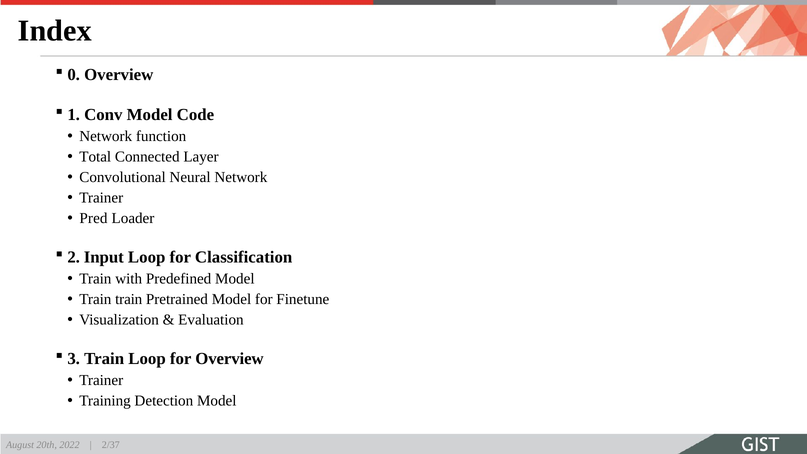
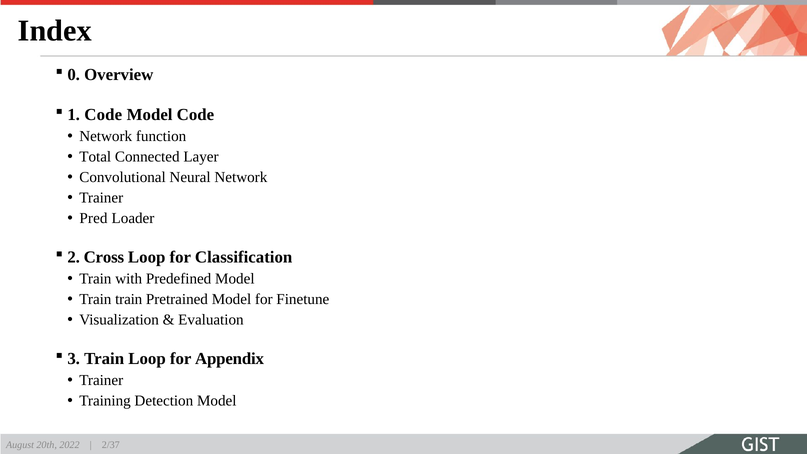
Conv at (103, 115): Conv -> Code
Input: Input -> Cross
for Overview: Overview -> Appendix
